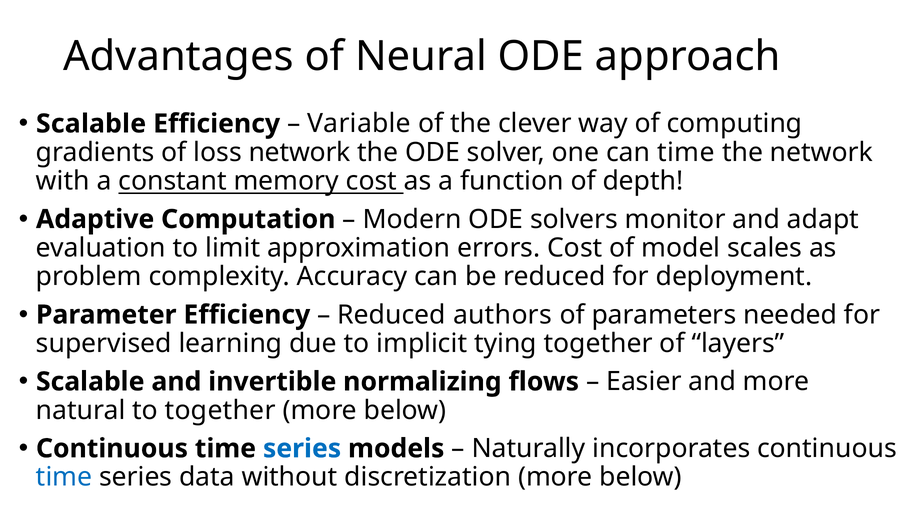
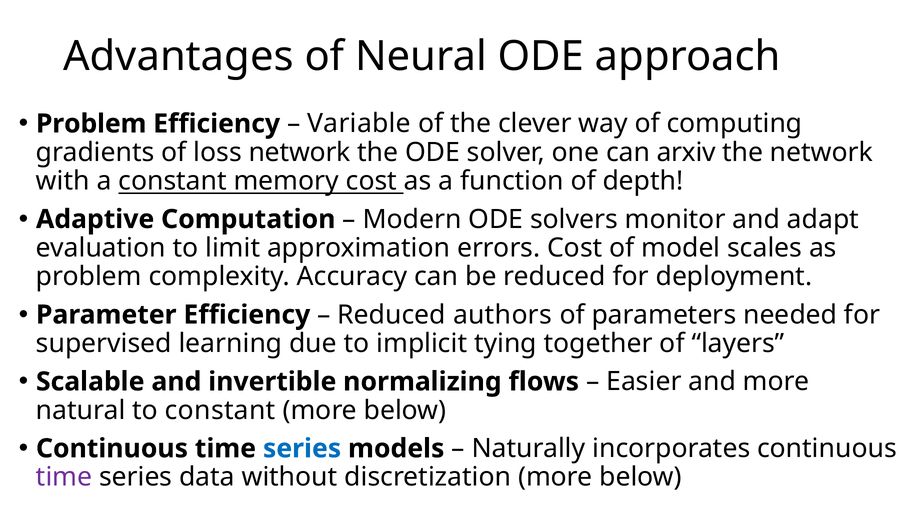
Scalable at (91, 124): Scalable -> Problem
can time: time -> arxiv
to together: together -> constant
time at (64, 477) colour: blue -> purple
